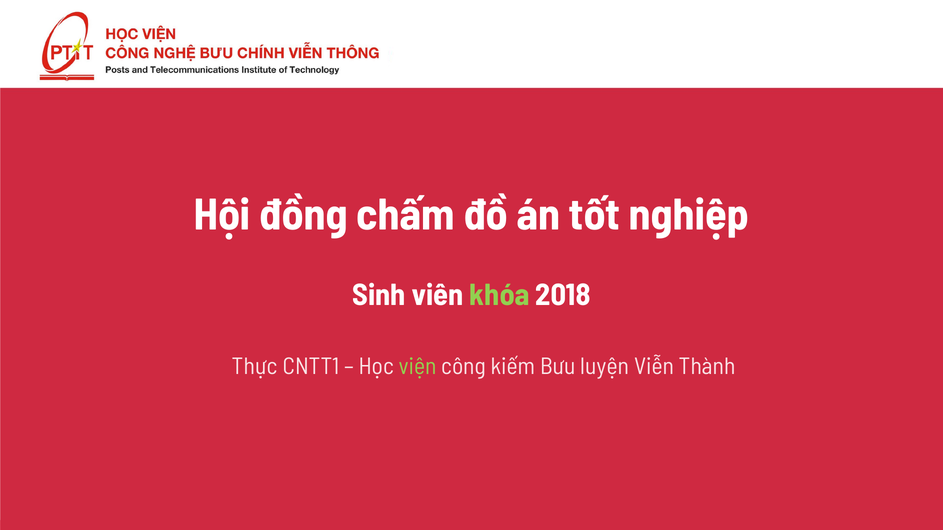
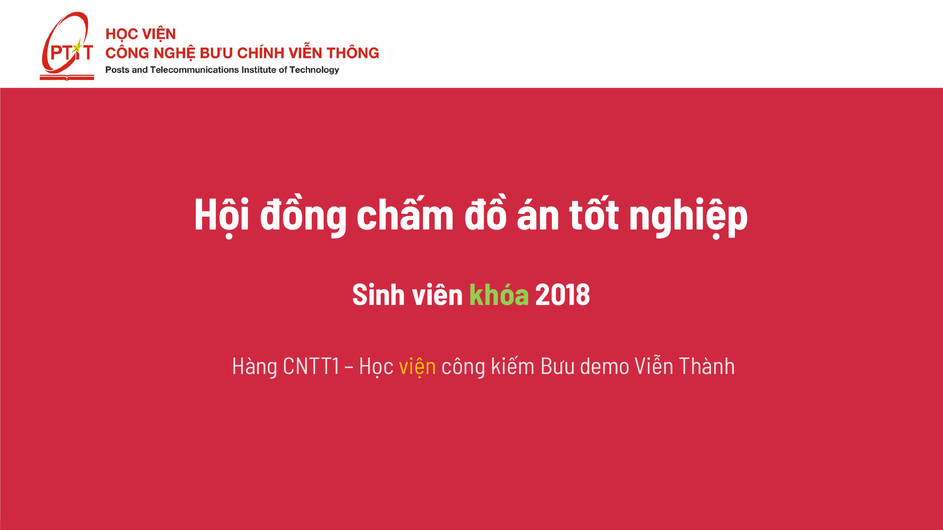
Thực: Thực -> Hàng
viện colour: light green -> yellow
luyện: luyện -> demo
